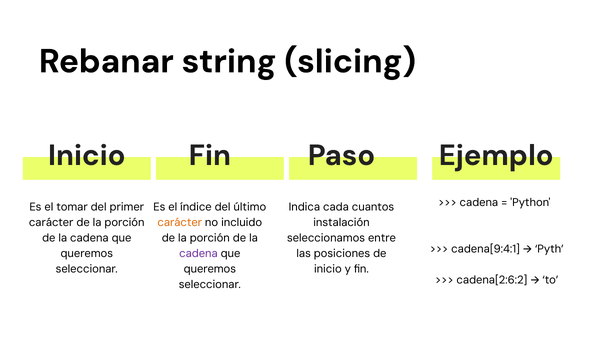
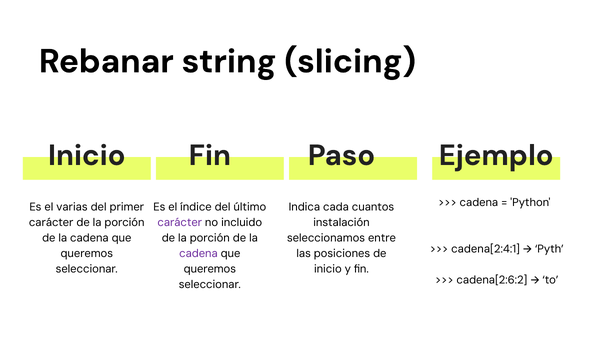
tomar: tomar -> varias
carácter at (180, 223) colour: orange -> purple
cadena[9:4:1: cadena[9:4:1 -> cadena[2:4:1
